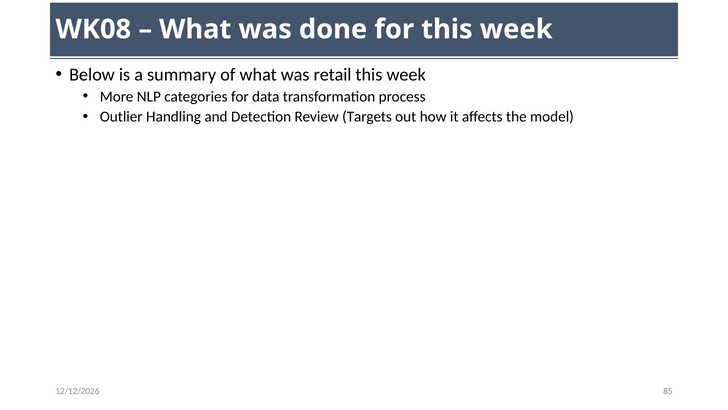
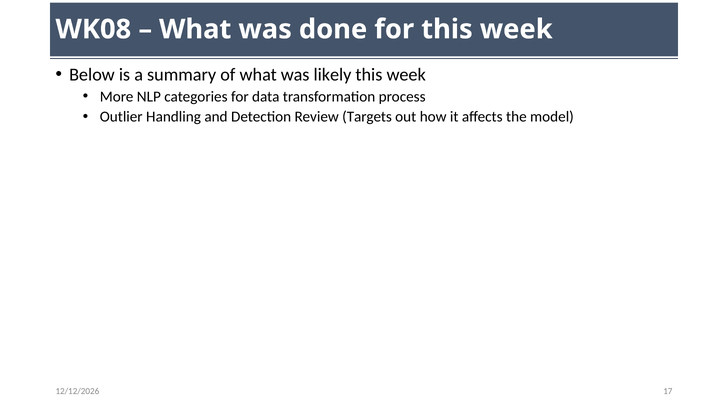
retail: retail -> likely
85: 85 -> 17
